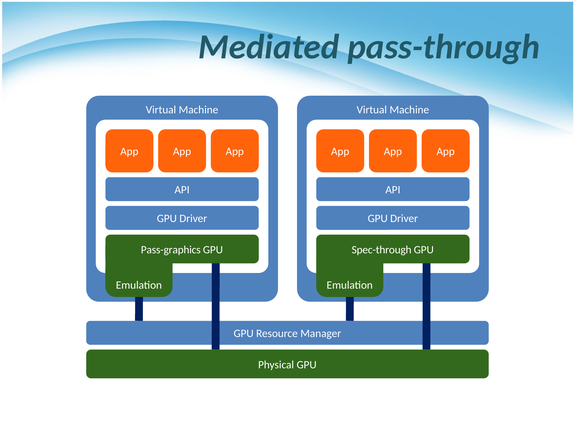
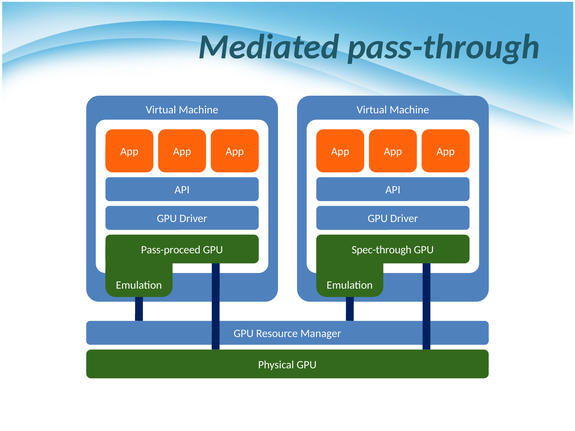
Pass-graphics: Pass-graphics -> Pass-proceed
